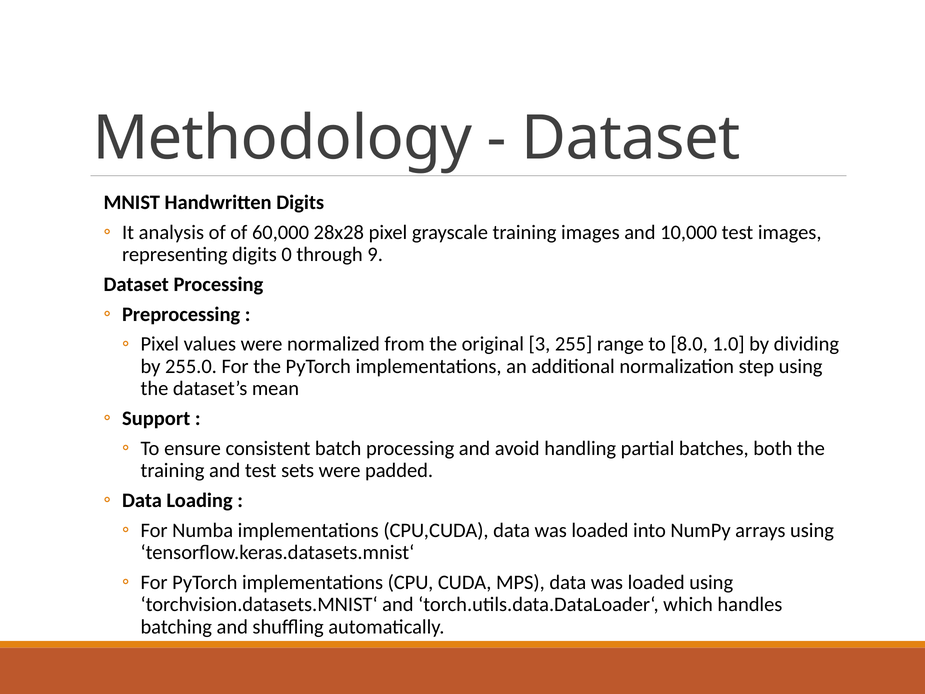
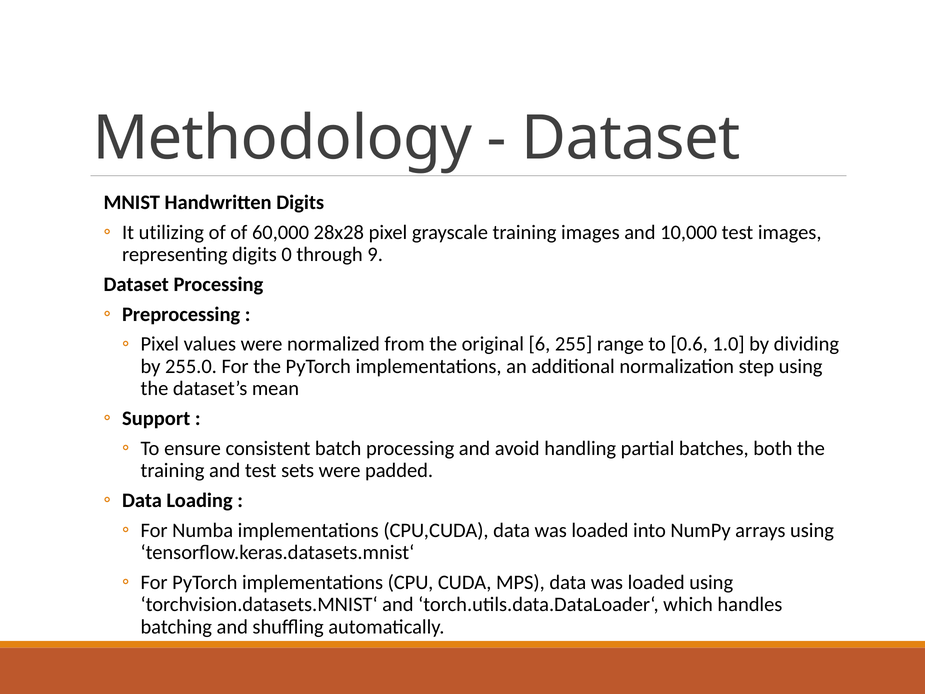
analysis: analysis -> utilizing
3: 3 -> 6
8.0: 8.0 -> 0.6
